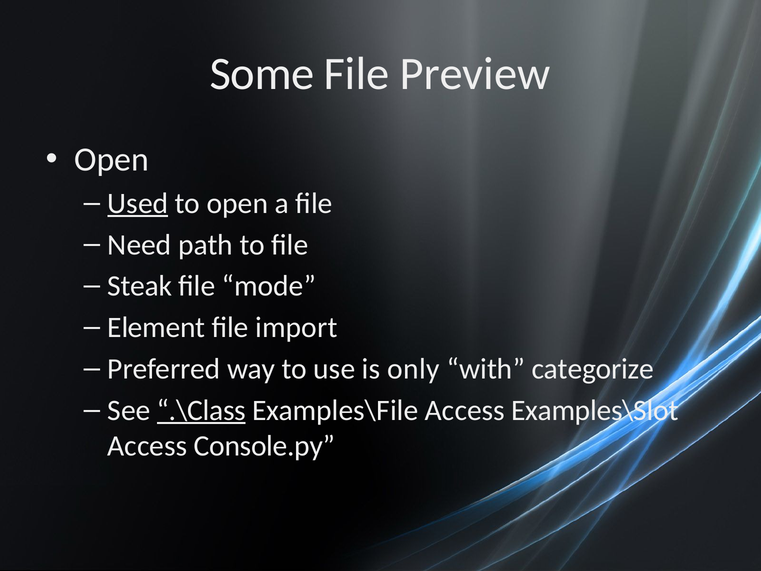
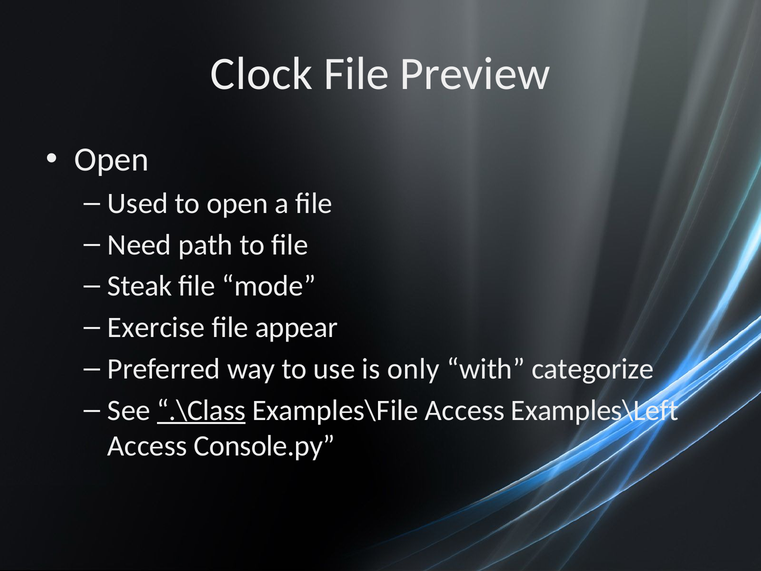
Some: Some -> Clock
Used underline: present -> none
Element: Element -> Exercise
import: import -> appear
Examples\Slot: Examples\Slot -> Examples\Left
